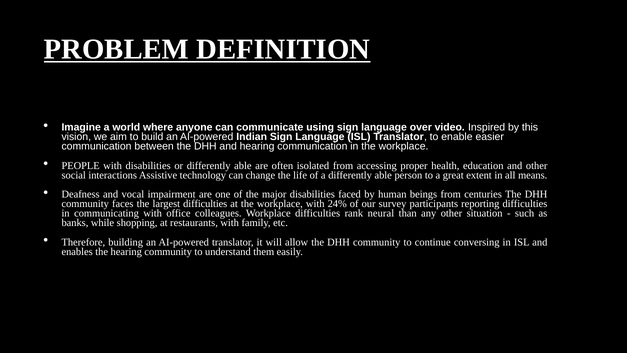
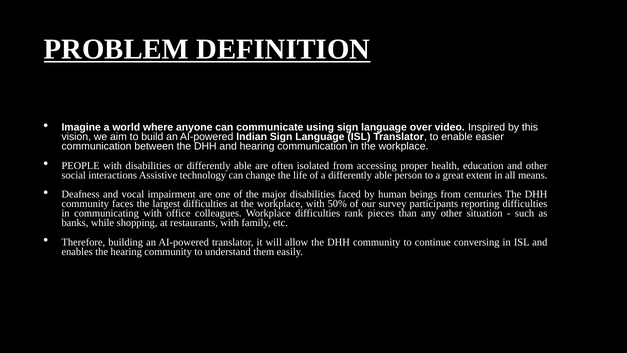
24%: 24% -> 50%
neural: neural -> pieces
